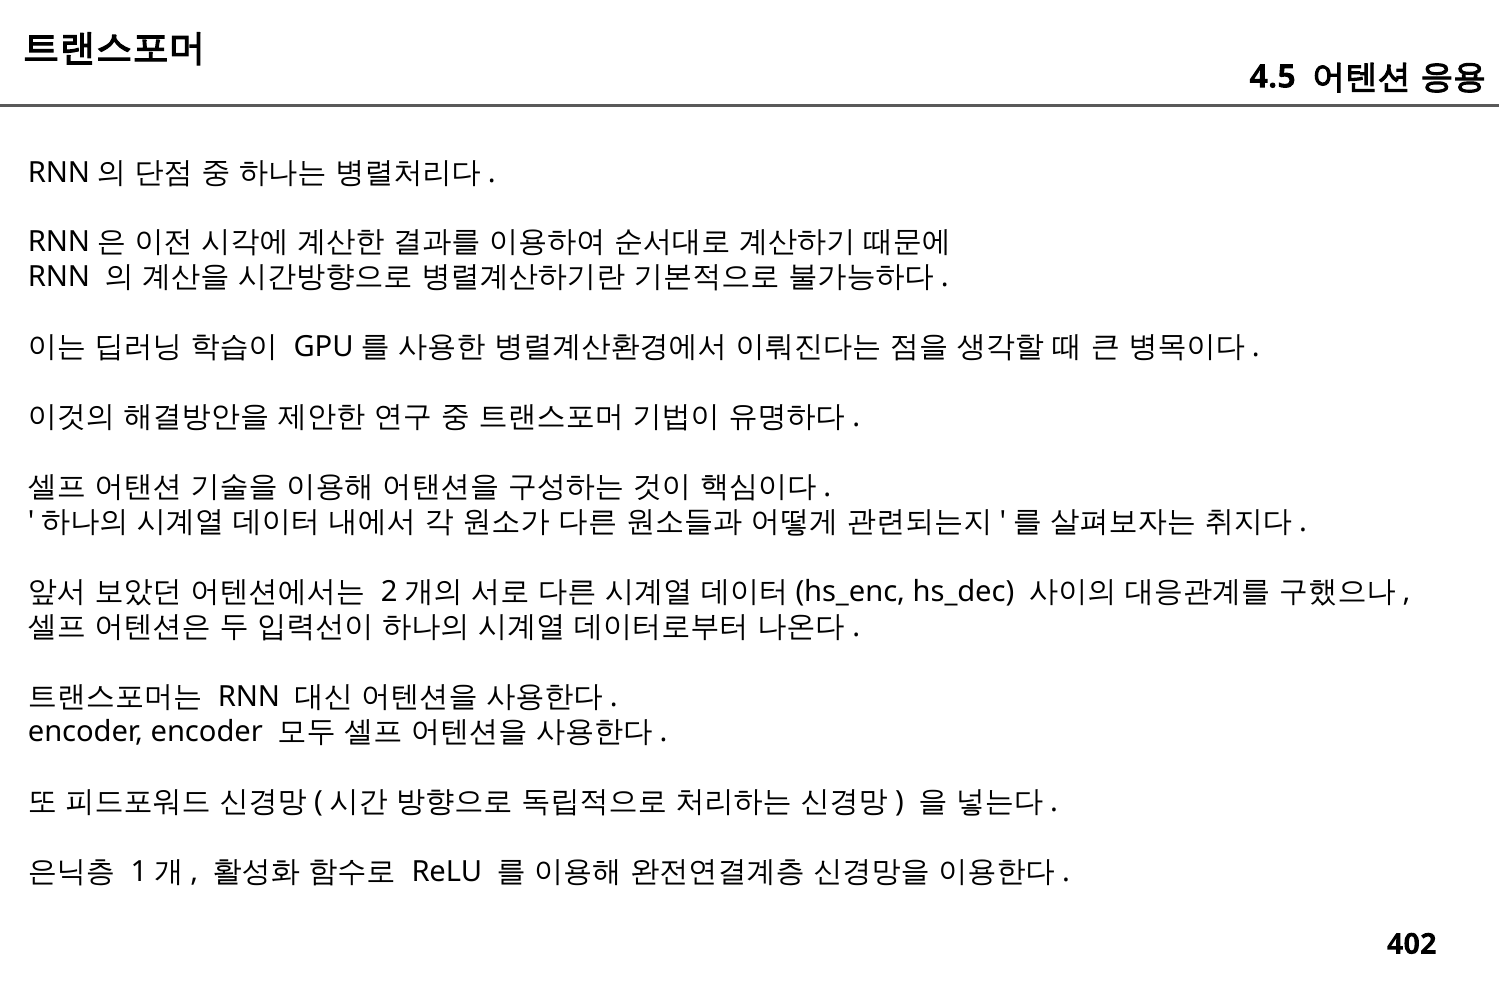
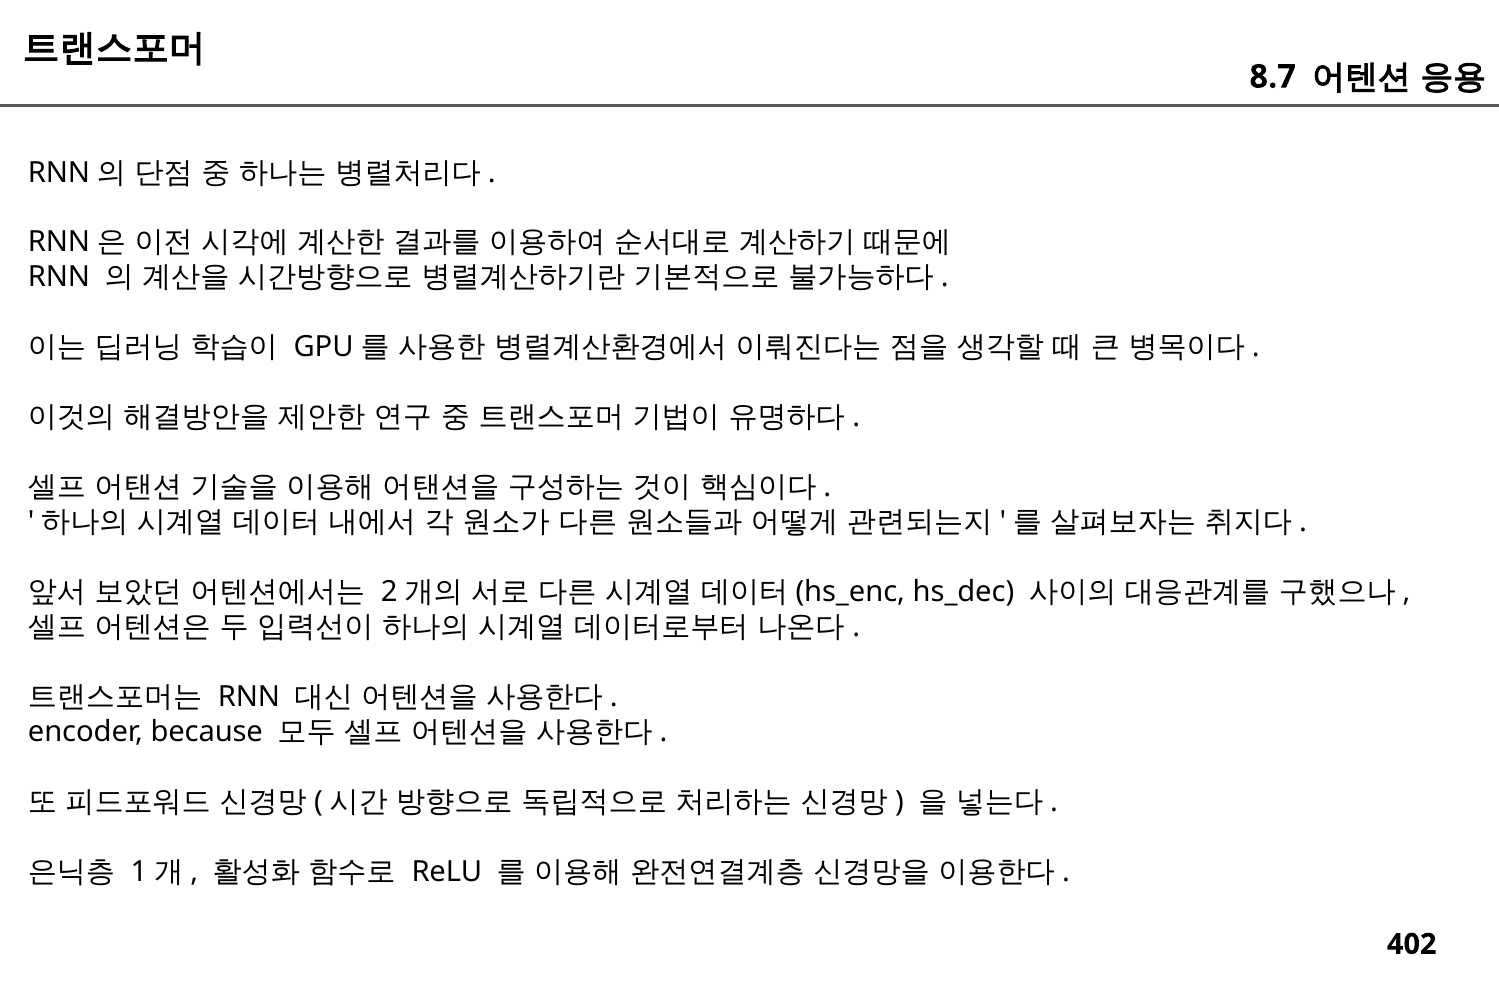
4.5: 4.5 -> 8.7
encoder encoder: encoder -> because
